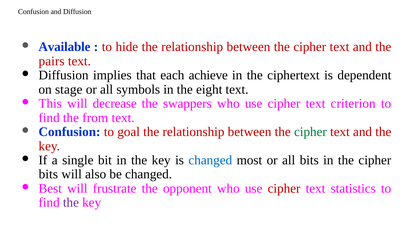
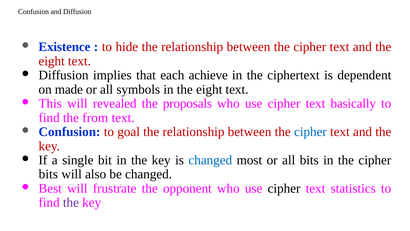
Available: Available -> Existence
pairs at (52, 61): pairs -> eight
stage: stage -> made
decrease: decrease -> revealed
swappers: swappers -> proposals
criterion: criterion -> basically
cipher at (310, 132) colour: green -> blue
cipher at (284, 188) colour: red -> black
